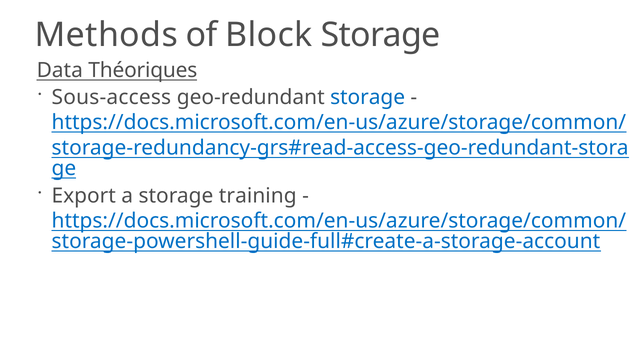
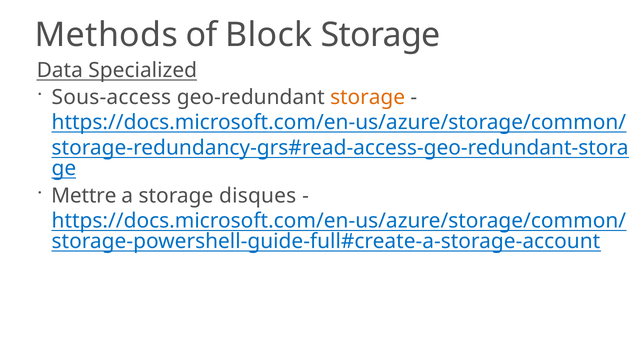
Théoriques: Théoriques -> Specialized
storage at (368, 97) colour: blue -> orange
Export: Export -> Mettre
training: training -> disques
